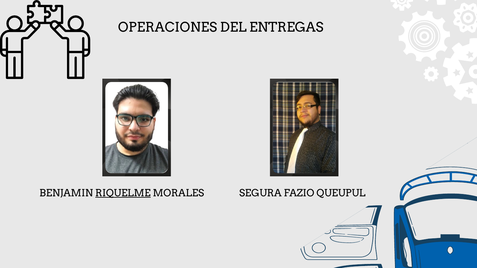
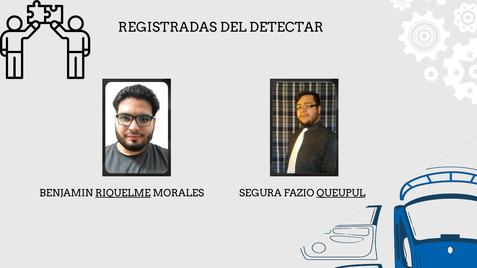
OPERACIONES: OPERACIONES -> REGISTRADAS
ENTREGAS: ENTREGAS -> DETECTAR
QUEUPUL underline: none -> present
